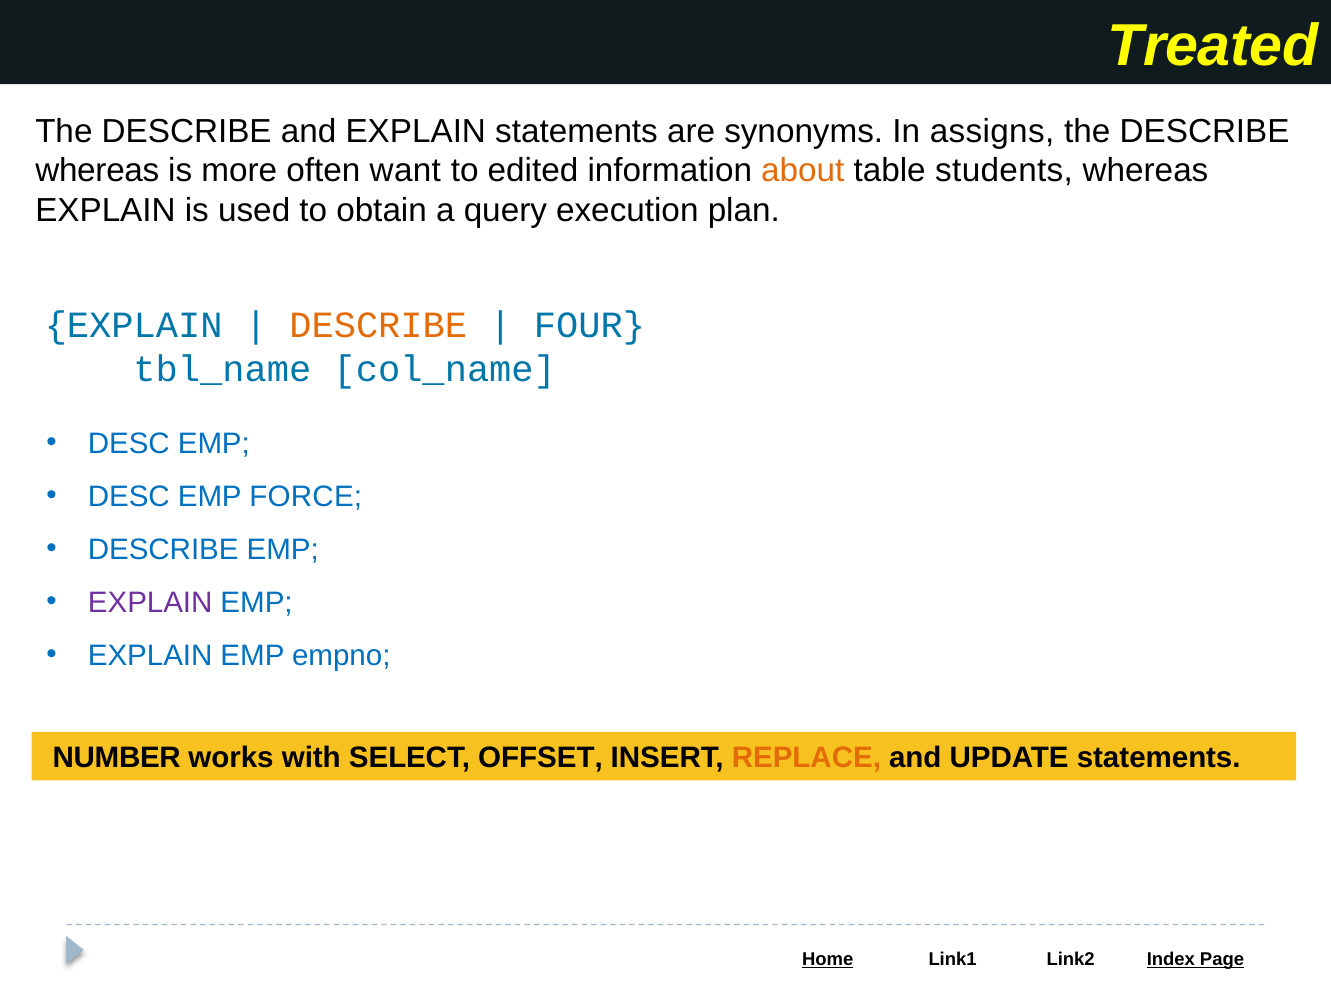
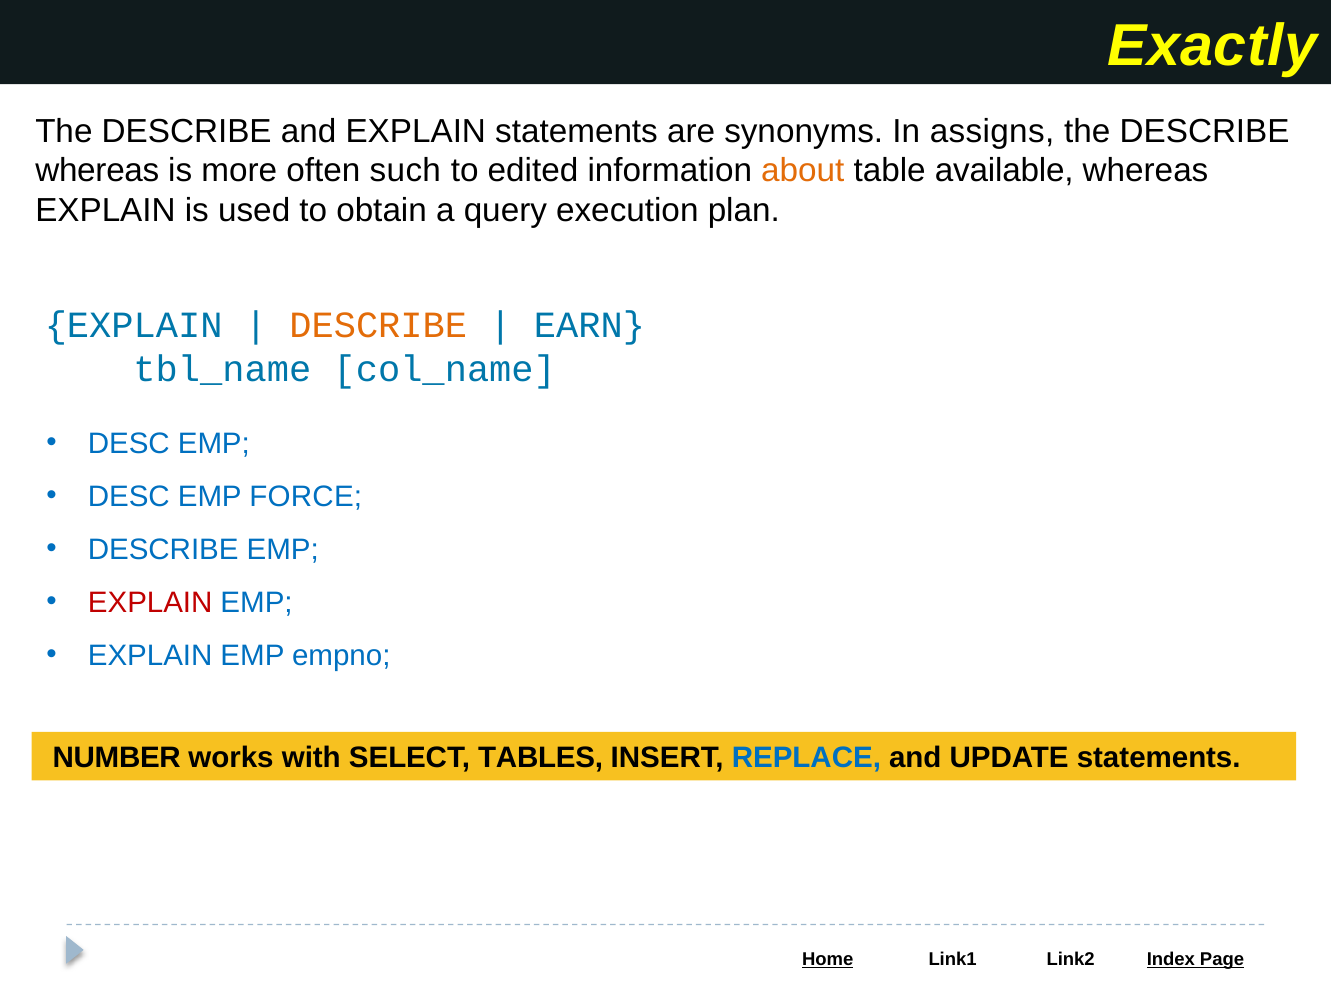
Treated: Treated -> Exactly
want: want -> such
students: students -> available
FOUR: FOUR -> EARN
EXPLAIN at (150, 603) colour: purple -> red
OFFSET: OFFSET -> TABLES
REPLACE colour: orange -> blue
